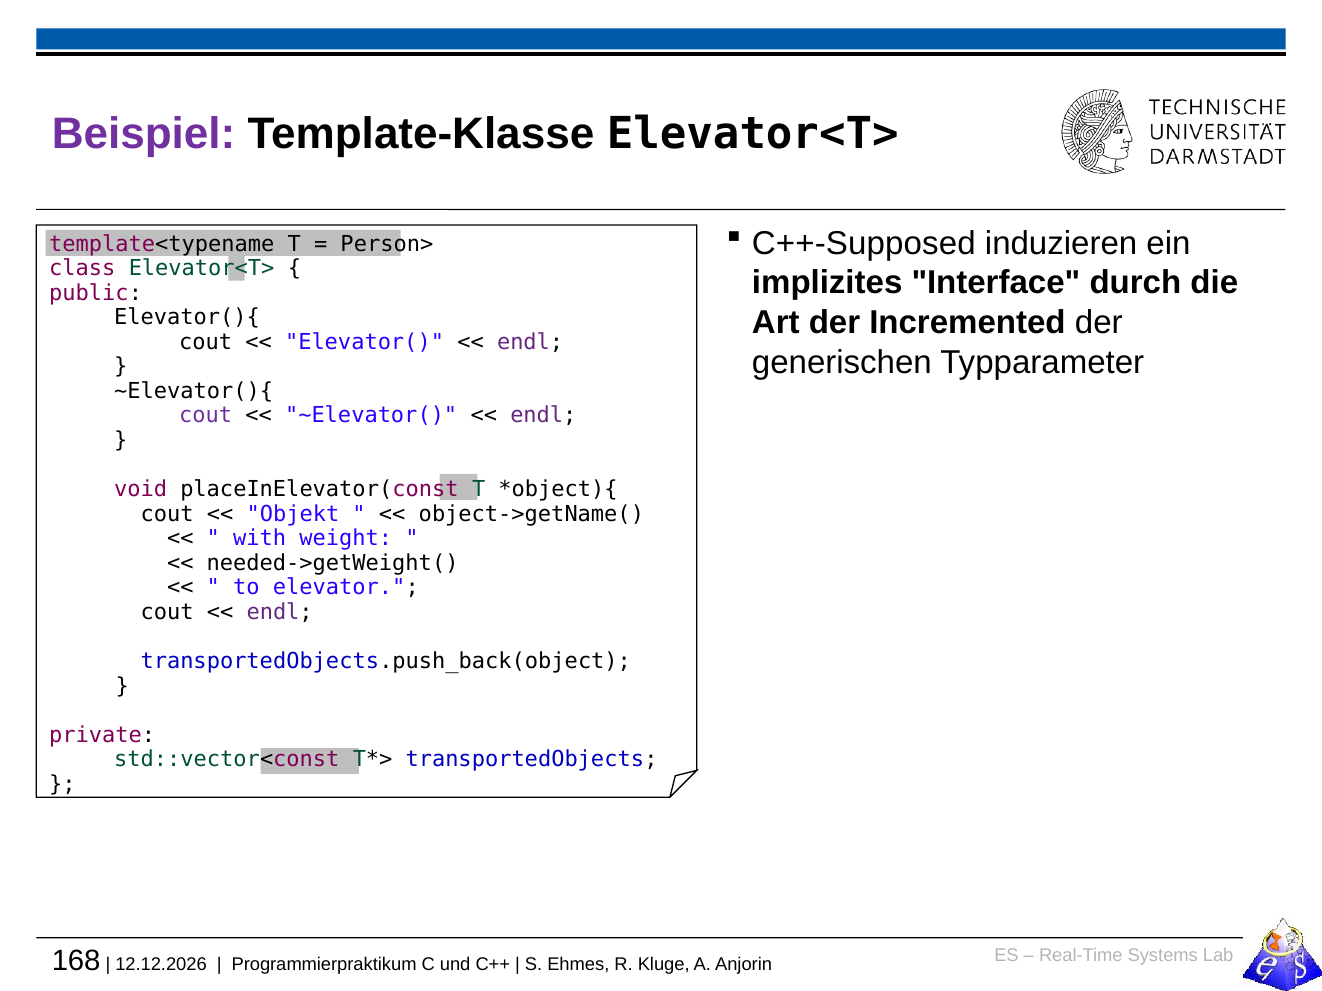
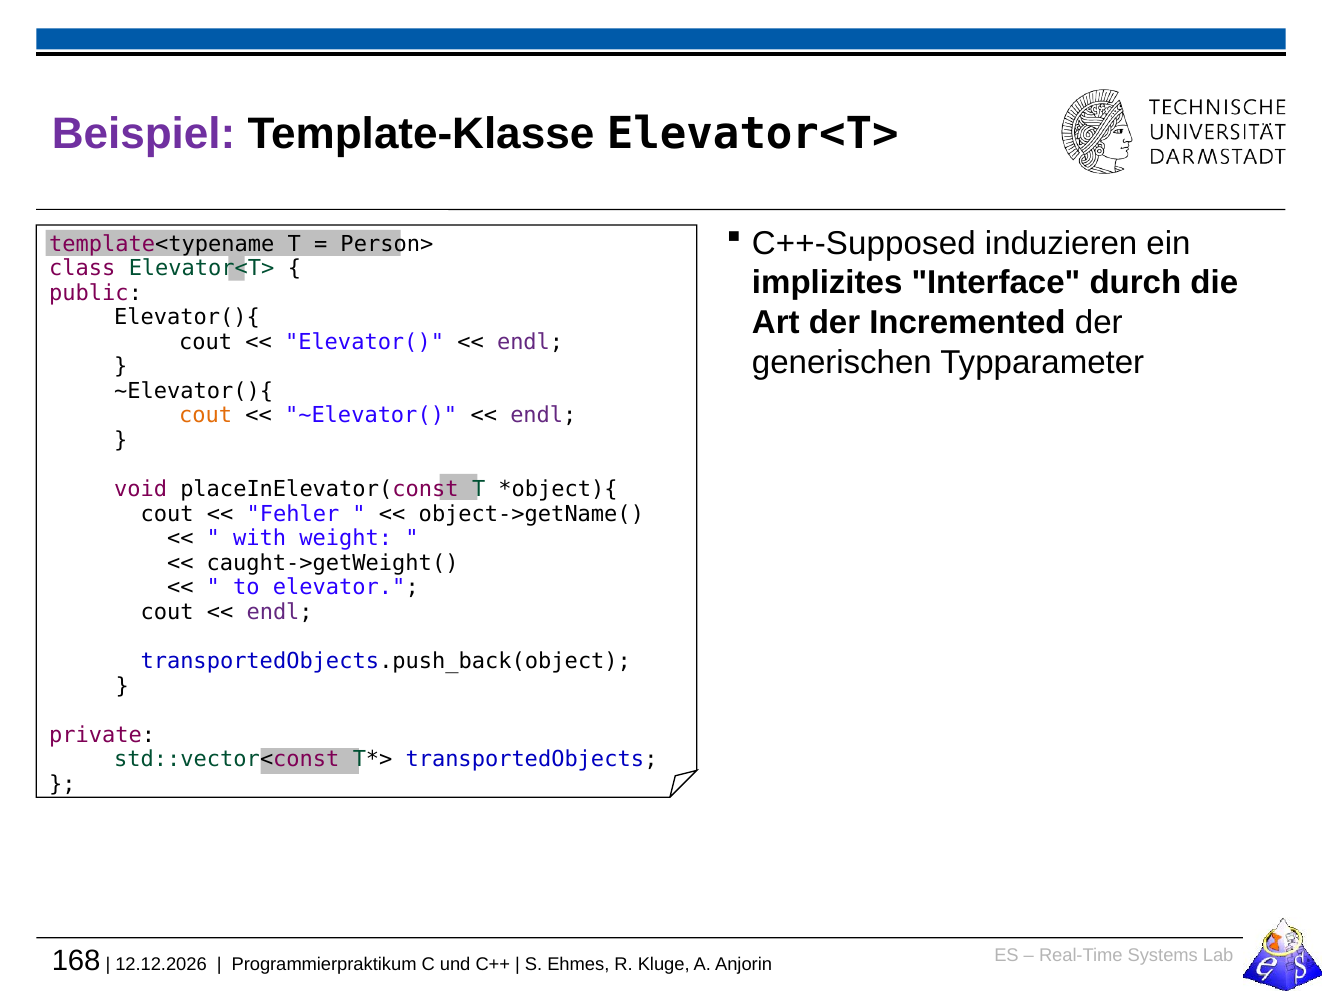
cout at (206, 416) colour: purple -> orange
Objekt: Objekt -> Fehler
needed->getWeight(: needed->getWeight( -> caught->getWeight(
